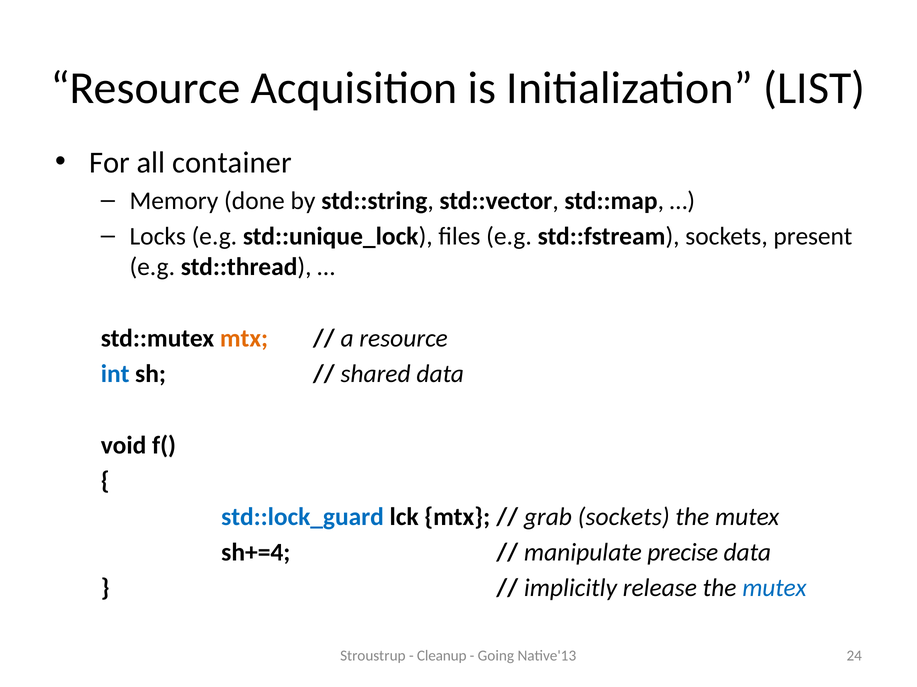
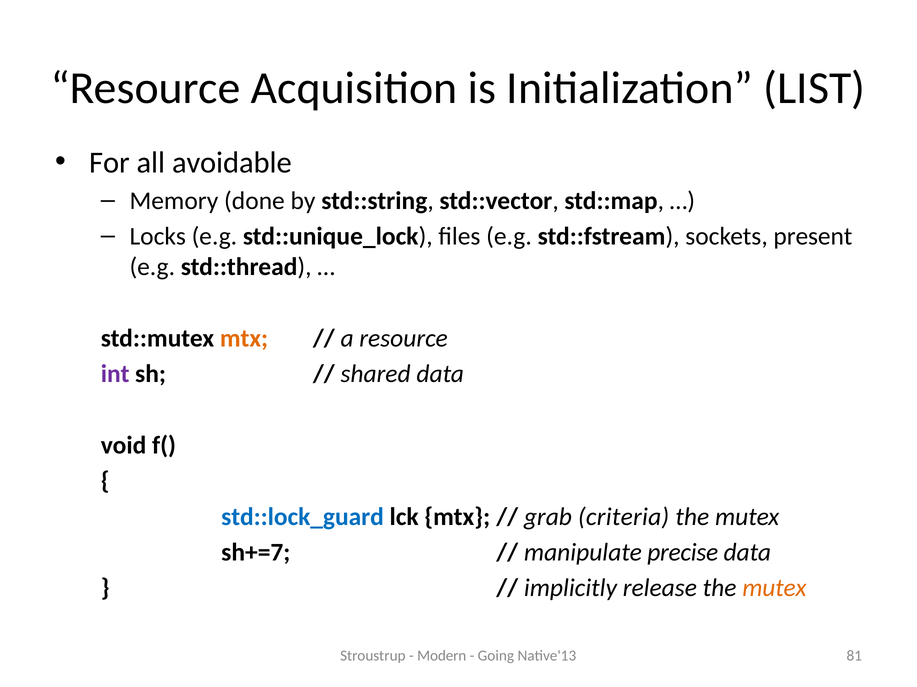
container: container -> avoidable
int colour: blue -> purple
grab sockets: sockets -> criteria
sh+=4: sh+=4 -> sh+=7
mutex at (774, 589) colour: blue -> orange
Cleanup: Cleanup -> Modern
24: 24 -> 81
